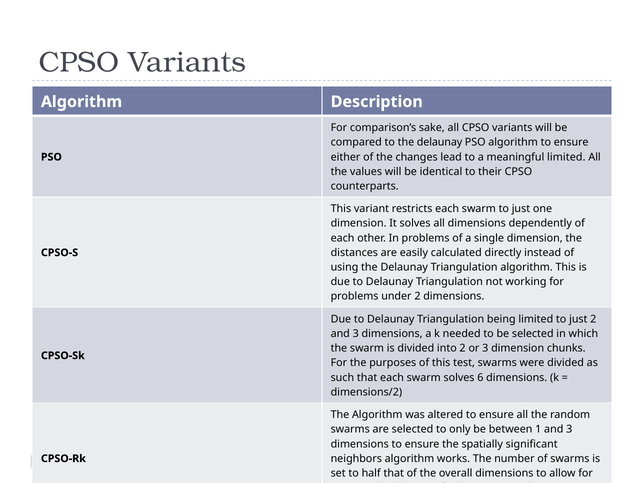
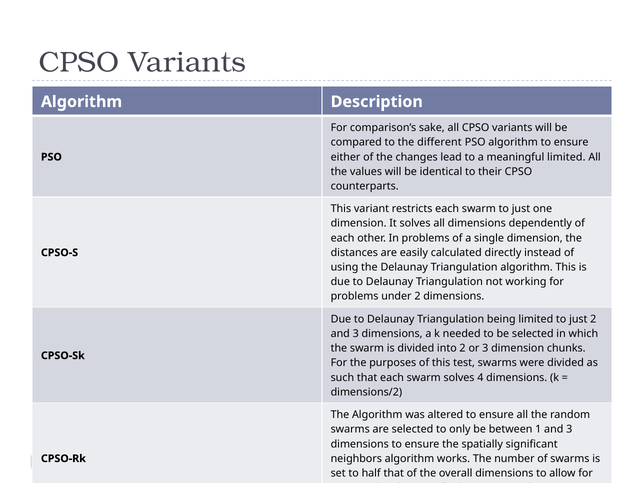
to the delaunay: delaunay -> diﬀerent
6: 6 -> 4
